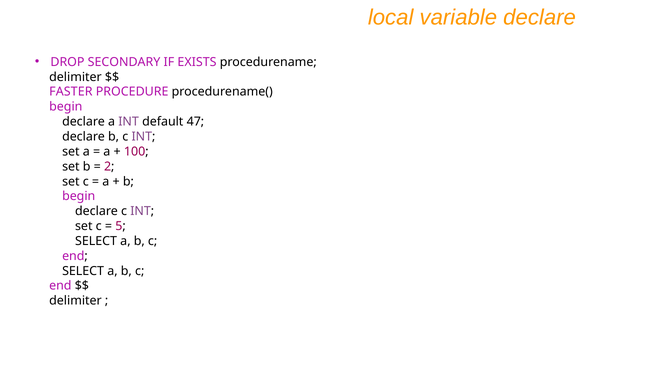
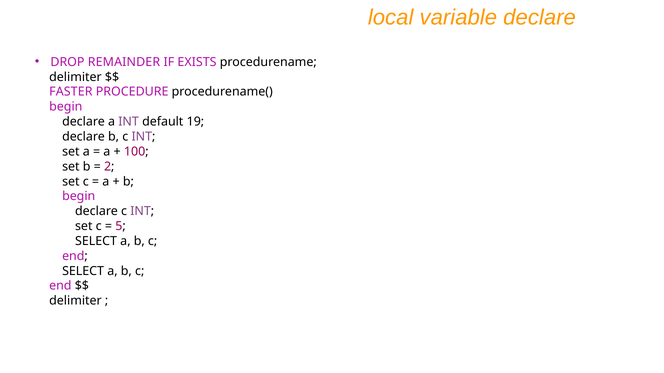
SECONDARY: SECONDARY -> REMAINDER
47: 47 -> 19
